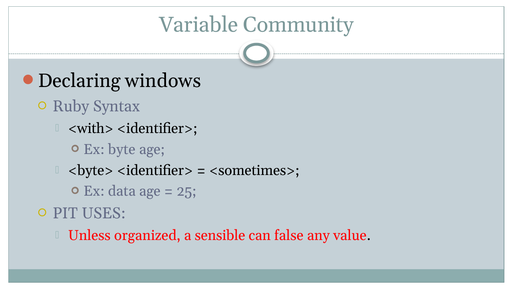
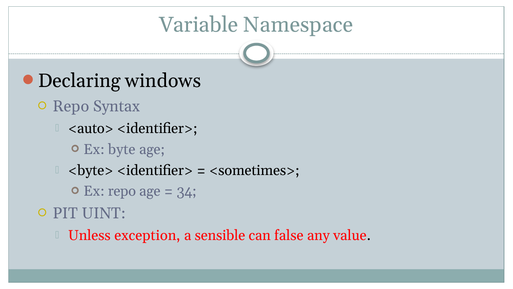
Community: Community -> Namespace
Ruby at (71, 106): Ruby -> Repo
<with>: <with> -> <auto>
Ex data: data -> repo
25: 25 -> 34
USES: USES -> UINT
organized: organized -> exception
